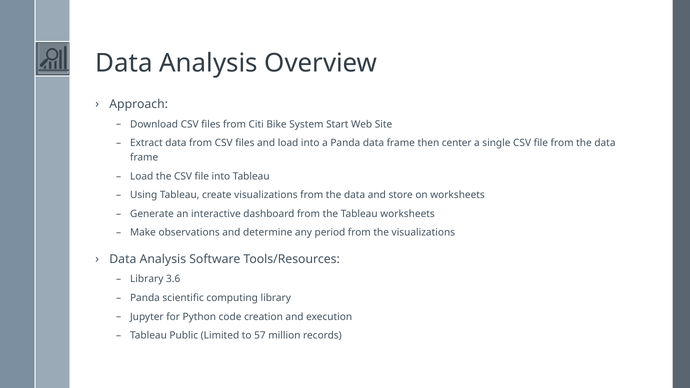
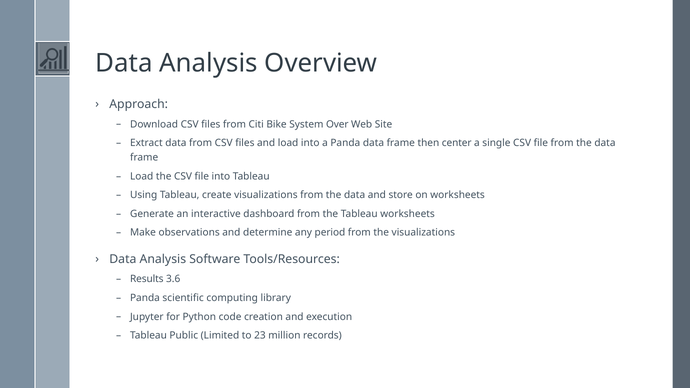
Start: Start -> Over
Library at (147, 279): Library -> Results
57: 57 -> 23
